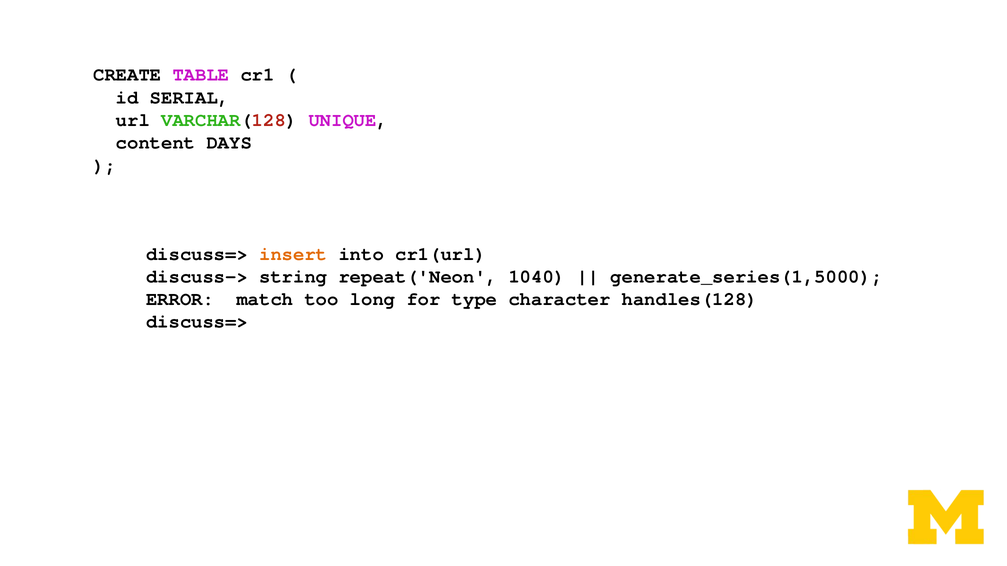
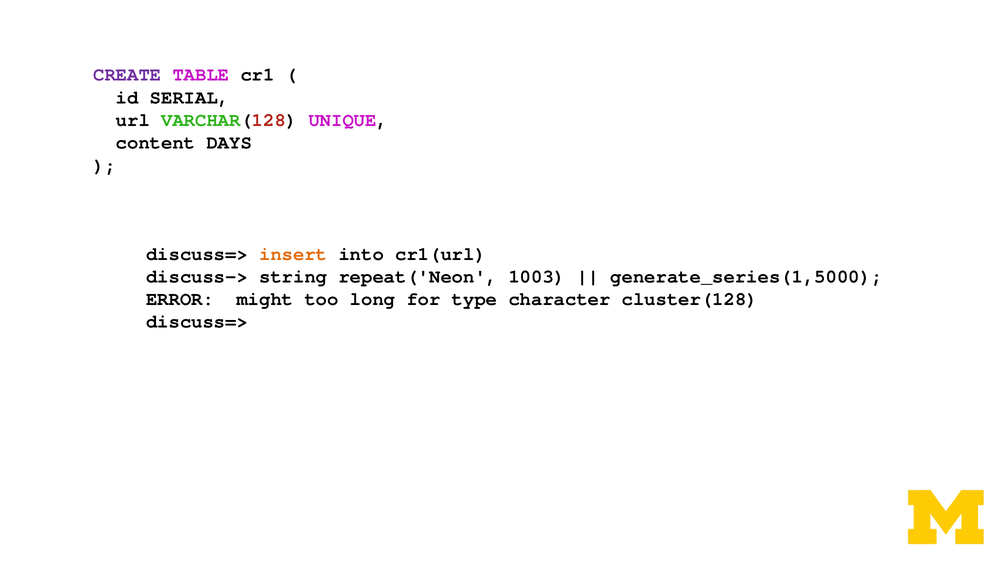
CREATE colour: black -> purple
1040: 1040 -> 1003
match: match -> might
handles(128: handles(128 -> cluster(128
